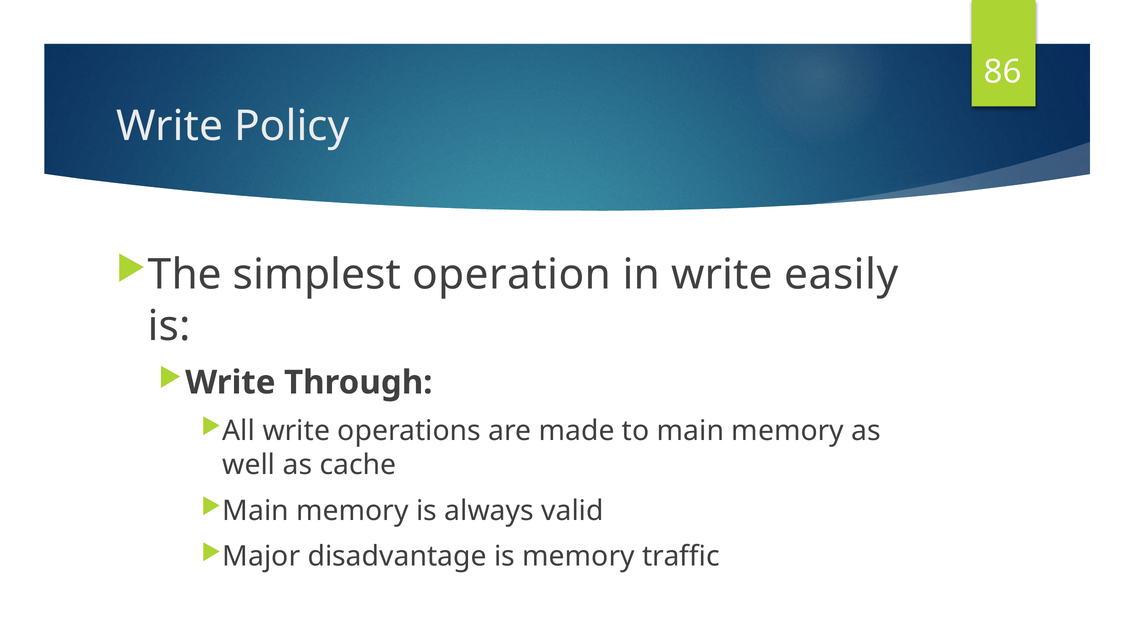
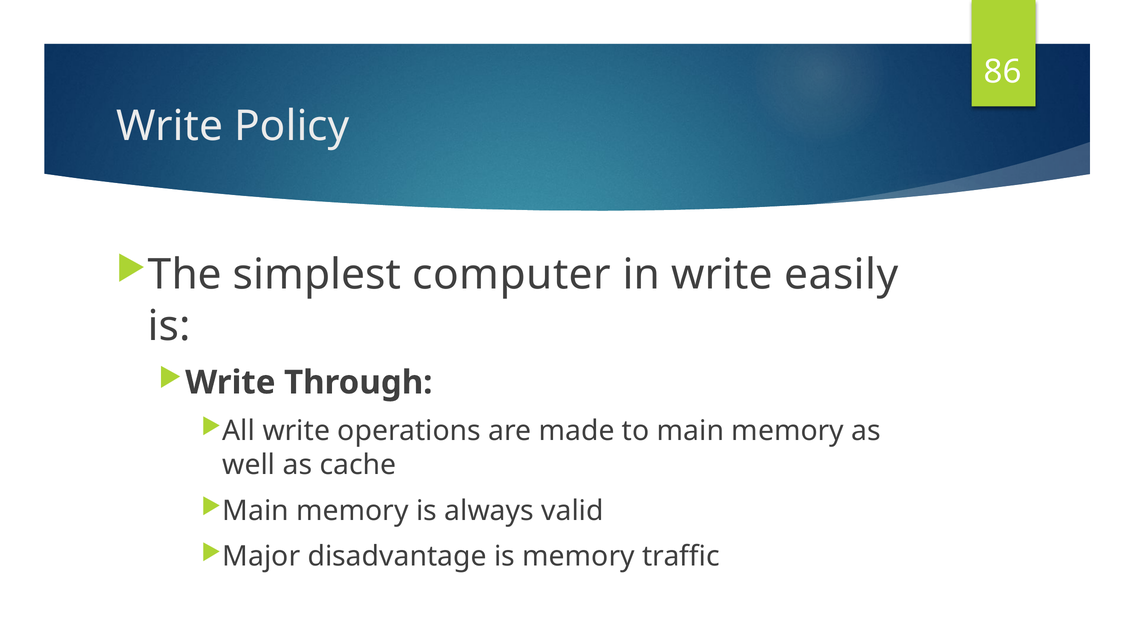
operation: operation -> computer
